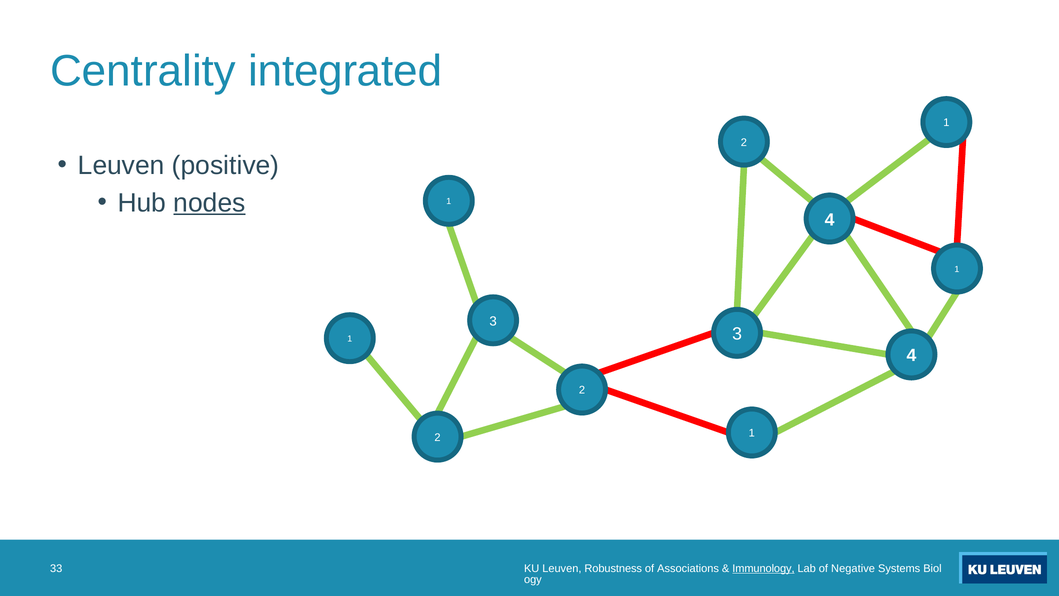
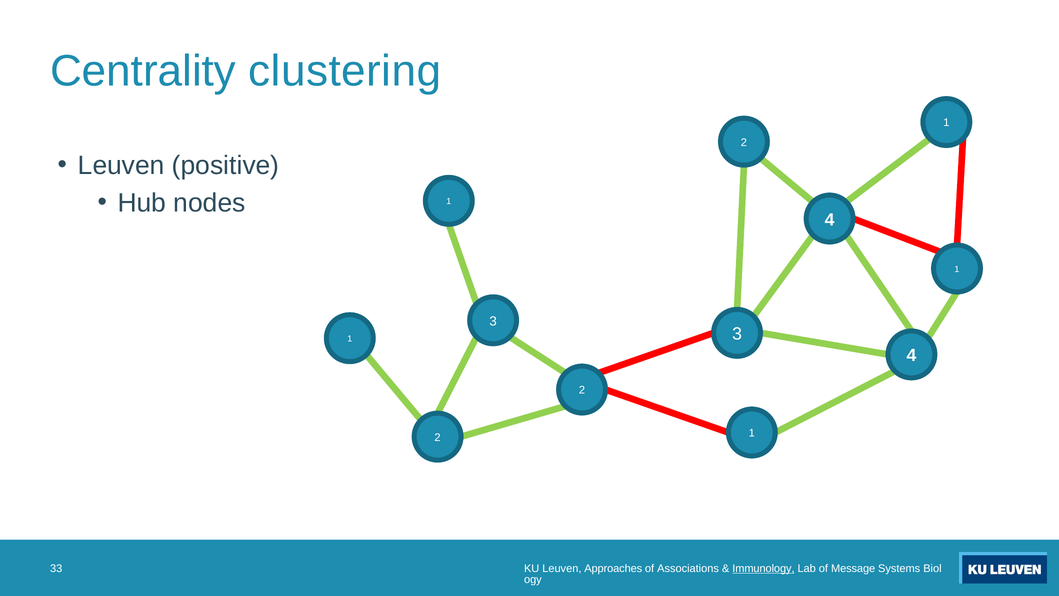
integrated: integrated -> clustering
nodes underline: present -> none
Robustness: Robustness -> Approaches
Negative: Negative -> Message
